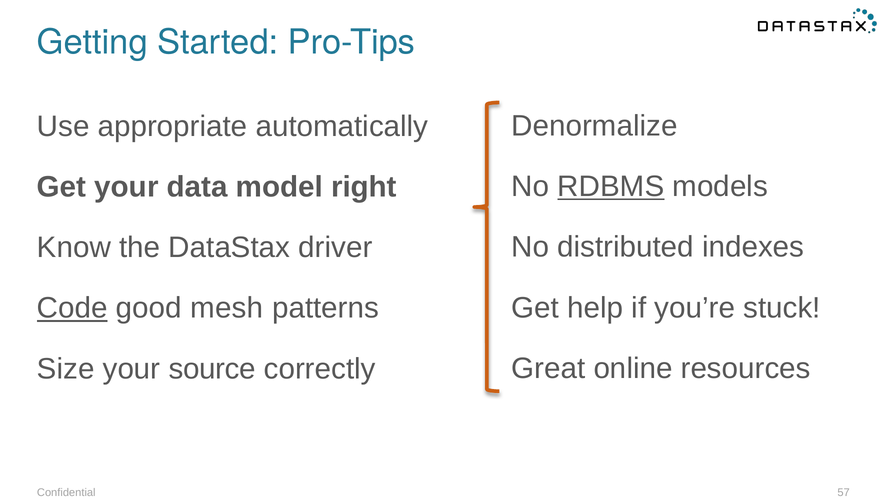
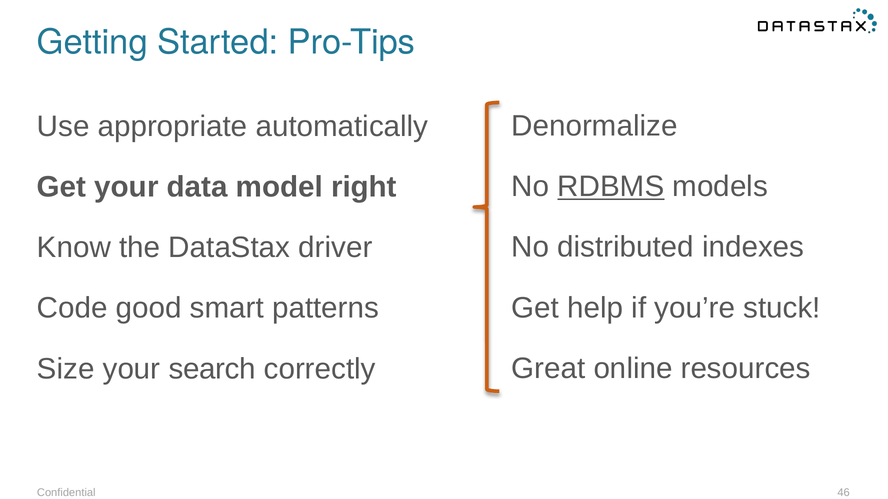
Code underline: present -> none
mesh: mesh -> smart
source: source -> search
57: 57 -> 46
